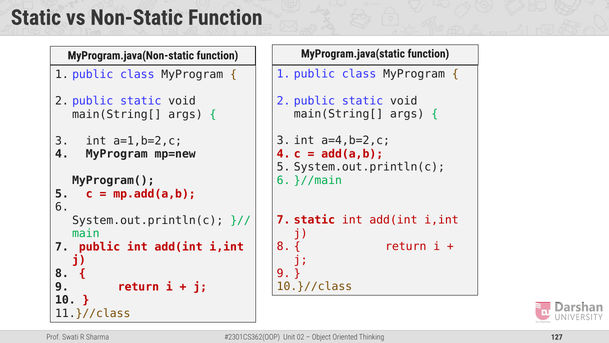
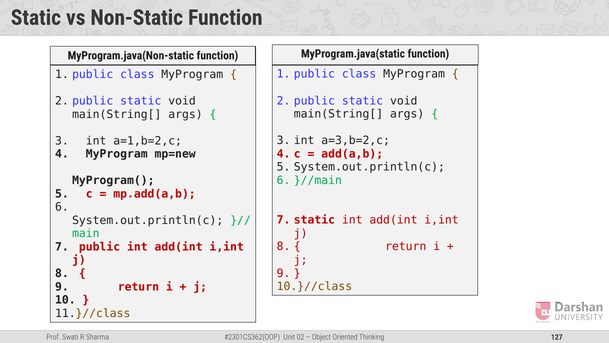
a=4,b=2,c: a=4,b=2,c -> a=3,b=2,c
